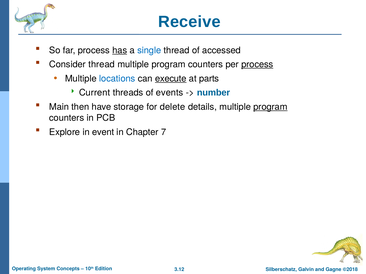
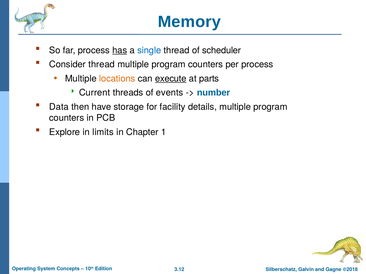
Receive: Receive -> Memory
accessed: accessed -> scheduler
process at (257, 65) underline: present -> none
locations colour: blue -> orange
Main: Main -> Data
delete: delete -> facility
program at (270, 107) underline: present -> none
event: event -> limits
7: 7 -> 1
